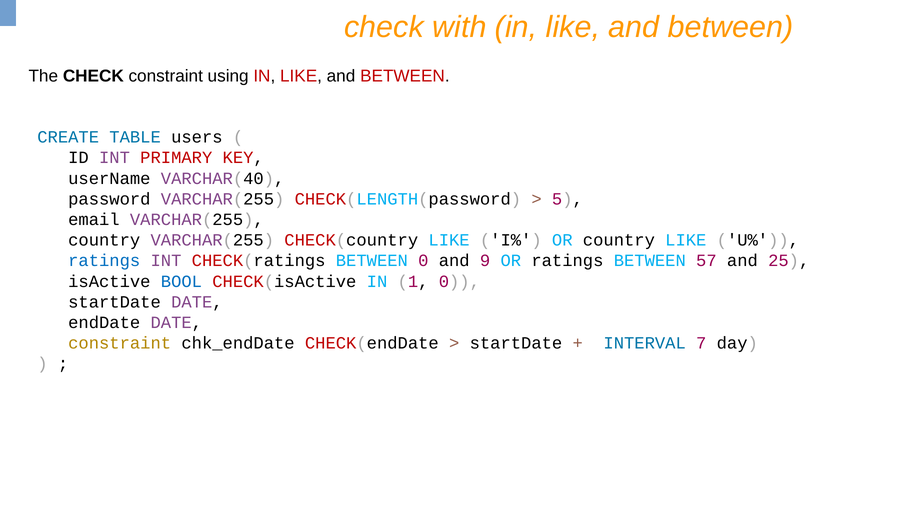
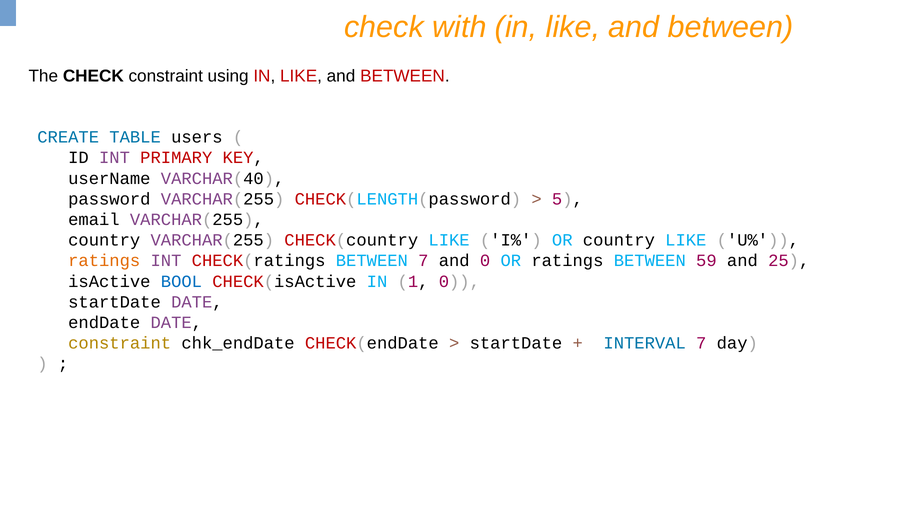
ratings at (104, 261) colour: blue -> orange
BETWEEN 0: 0 -> 7
and 9: 9 -> 0
57: 57 -> 59
